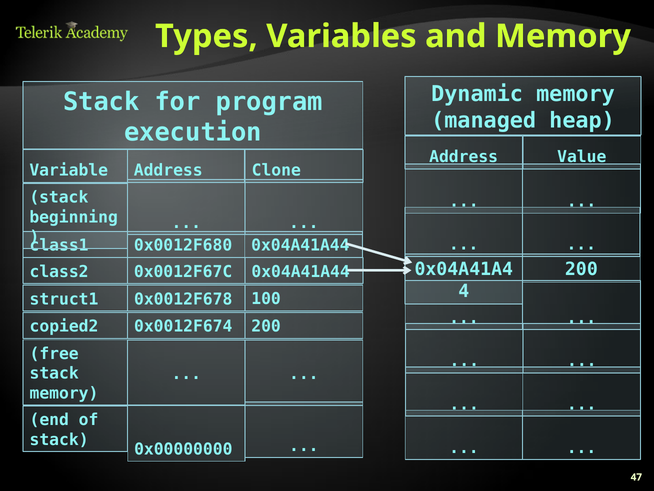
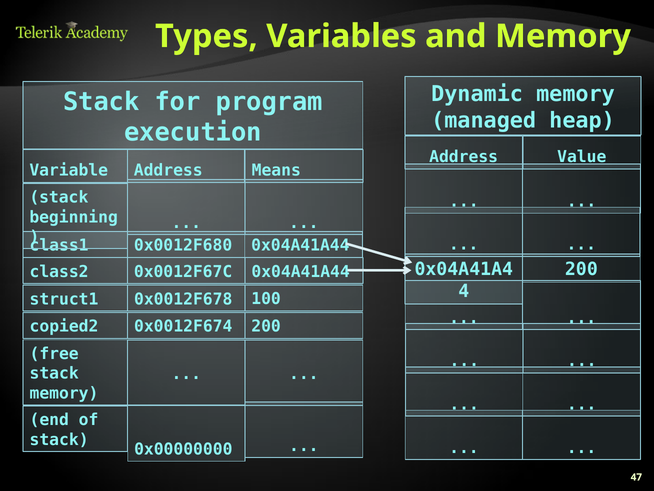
Clone: Clone -> Means
